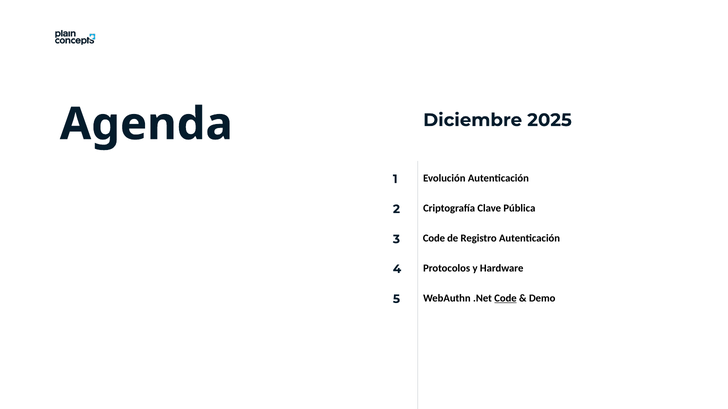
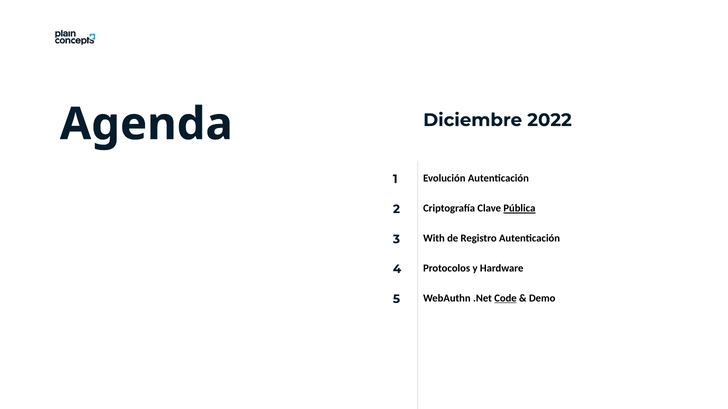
2025: 2025 -> 2022
Pública underline: none -> present
Code at (434, 239): Code -> With
